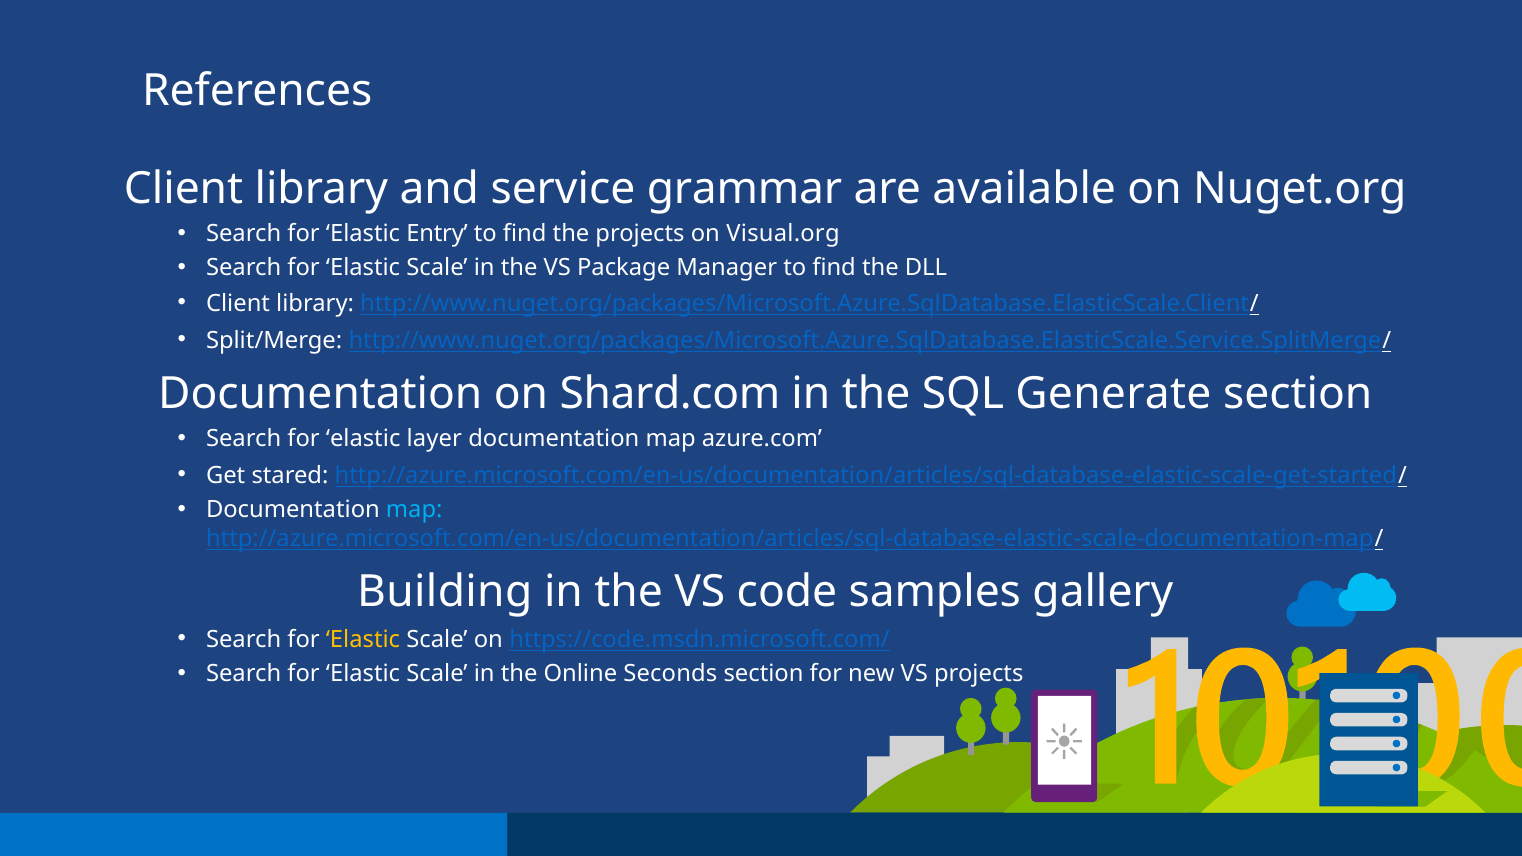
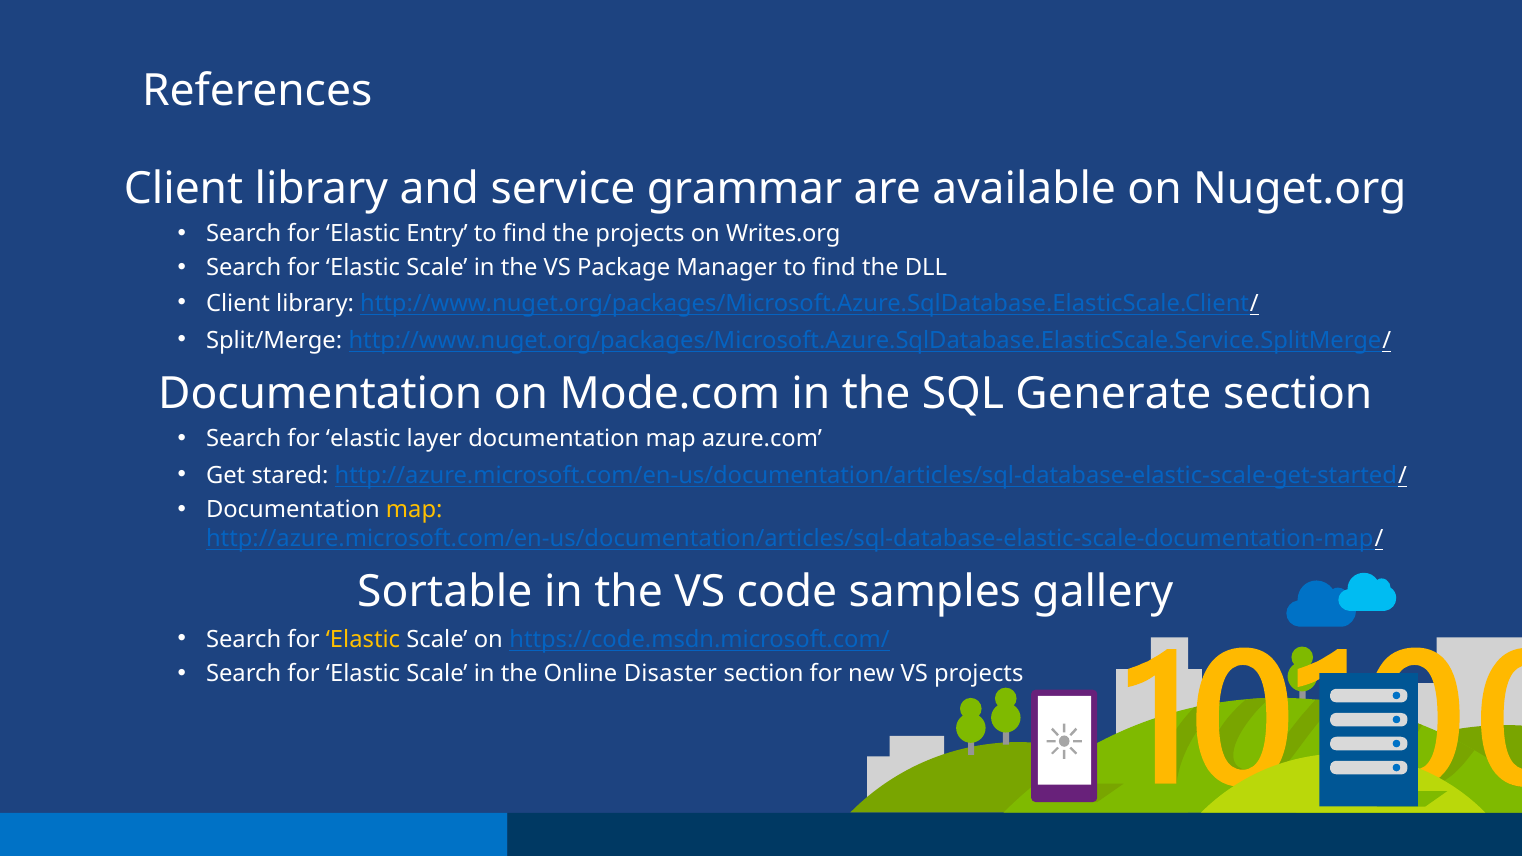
Visual.org: Visual.org -> Writes.org
Shard.com: Shard.com -> Mode.com
map at (414, 510) colour: light blue -> yellow
Building: Building -> Sortable
Seconds: Seconds -> Disaster
